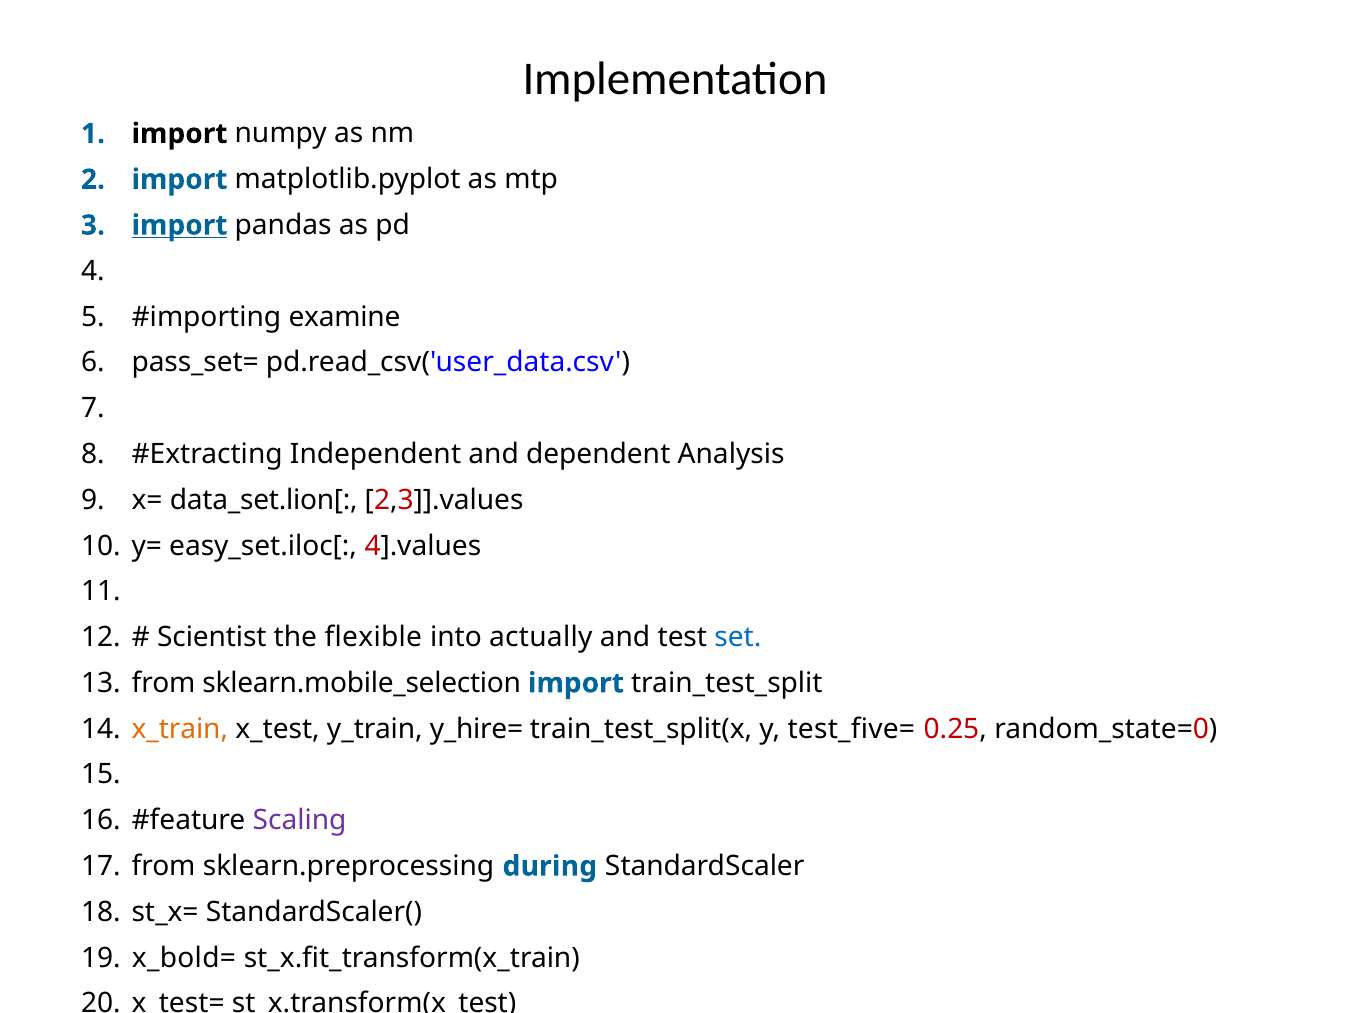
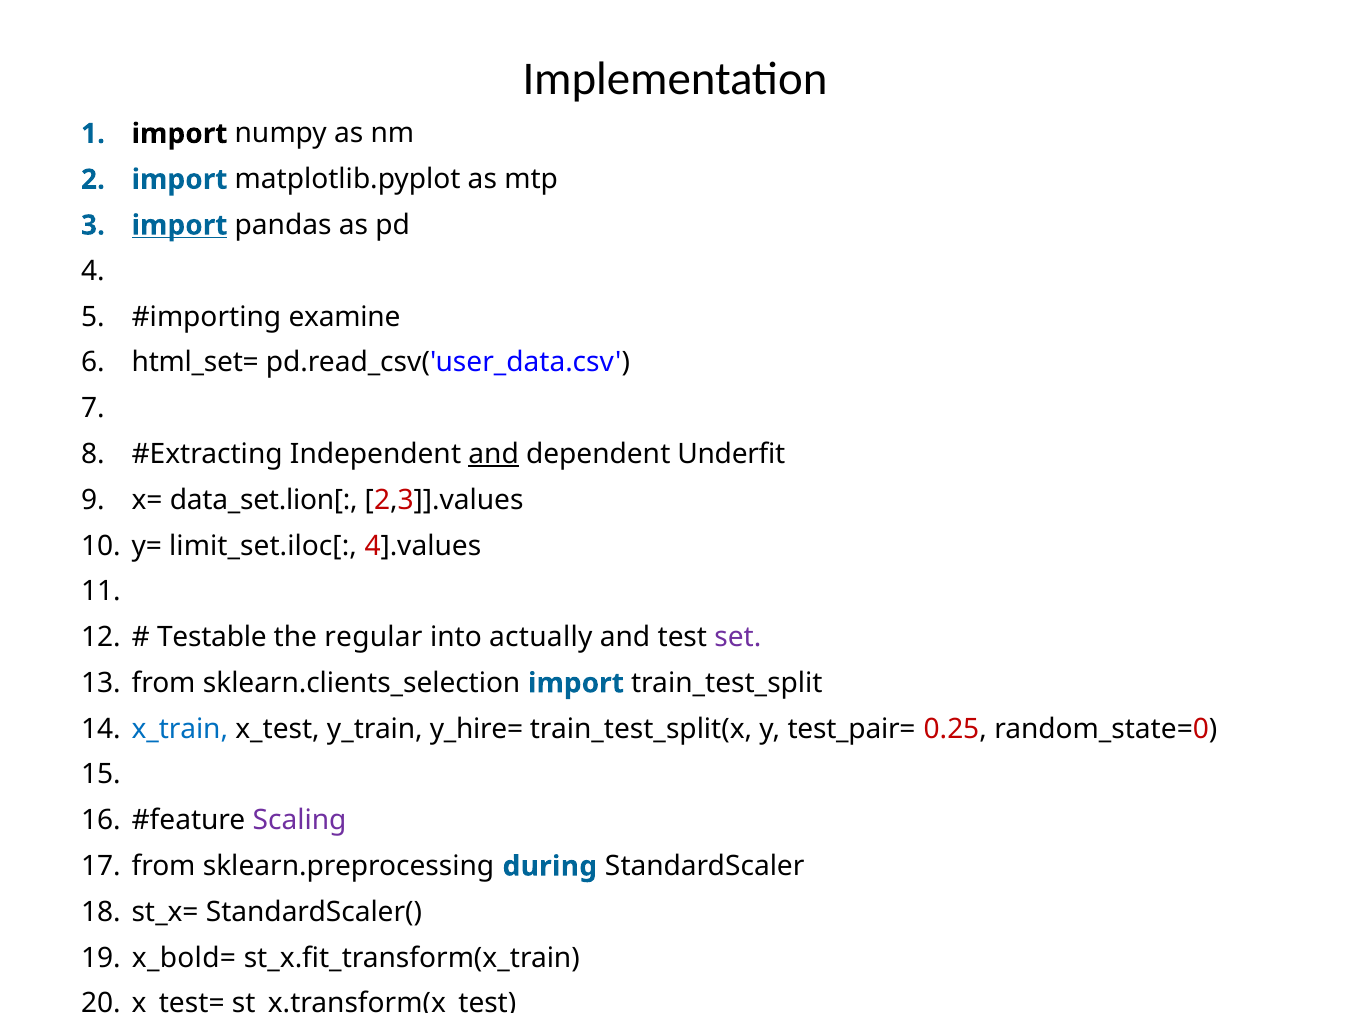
pass_set=: pass_set= -> html_set=
and at (494, 454) underline: none -> present
Analysis: Analysis -> Underfit
easy_set.iloc[: easy_set.iloc[ -> limit_set.iloc[
Scientist: Scientist -> Testable
flexible: flexible -> regular
set colour: blue -> purple
sklearn.mobile_selection: sklearn.mobile_selection -> sklearn.clients_selection
x_train colour: orange -> blue
test_five=: test_five= -> test_pair=
